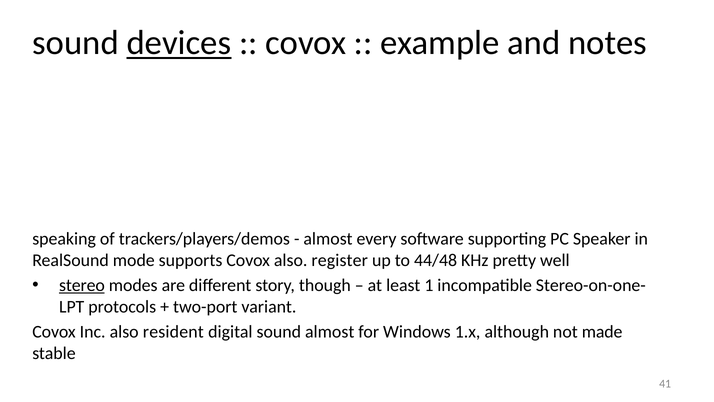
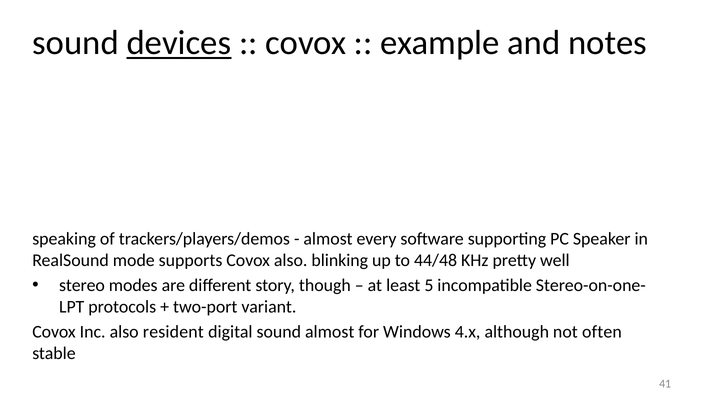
register: register -> blinking
stereo underline: present -> none
1: 1 -> 5
1.x: 1.x -> 4.x
made: made -> often
